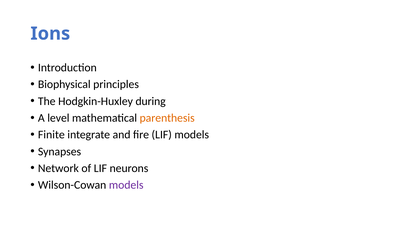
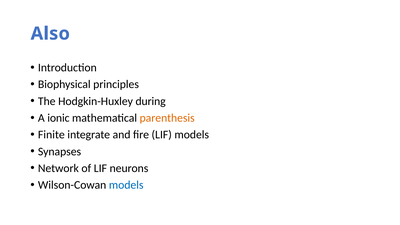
Ions: Ions -> Also
level: level -> ionic
models at (126, 185) colour: purple -> blue
